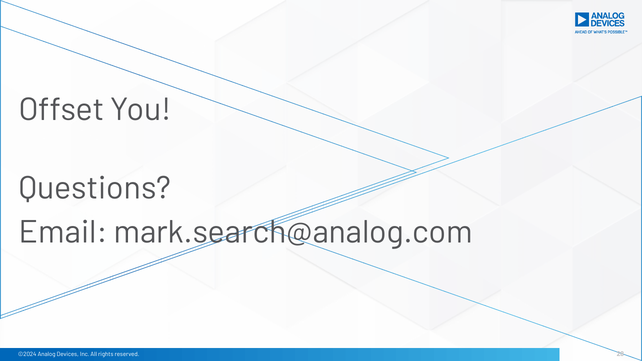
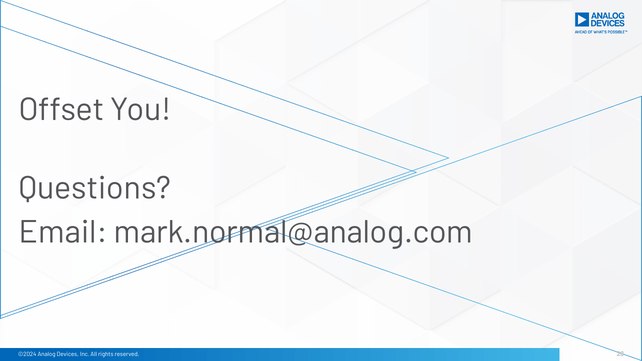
mark.search@analog.com: mark.search@analog.com -> mark.normal@analog.com
